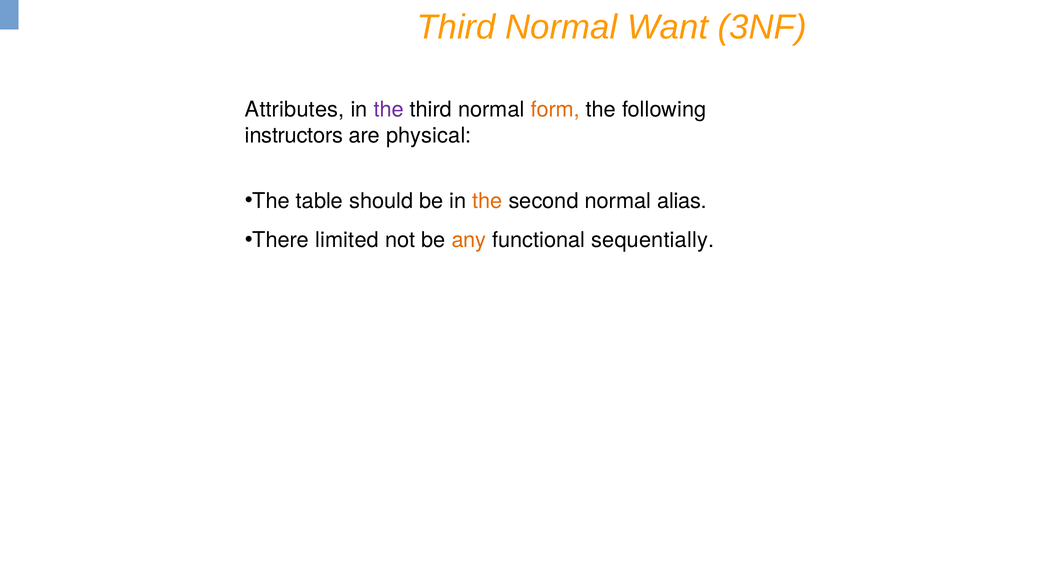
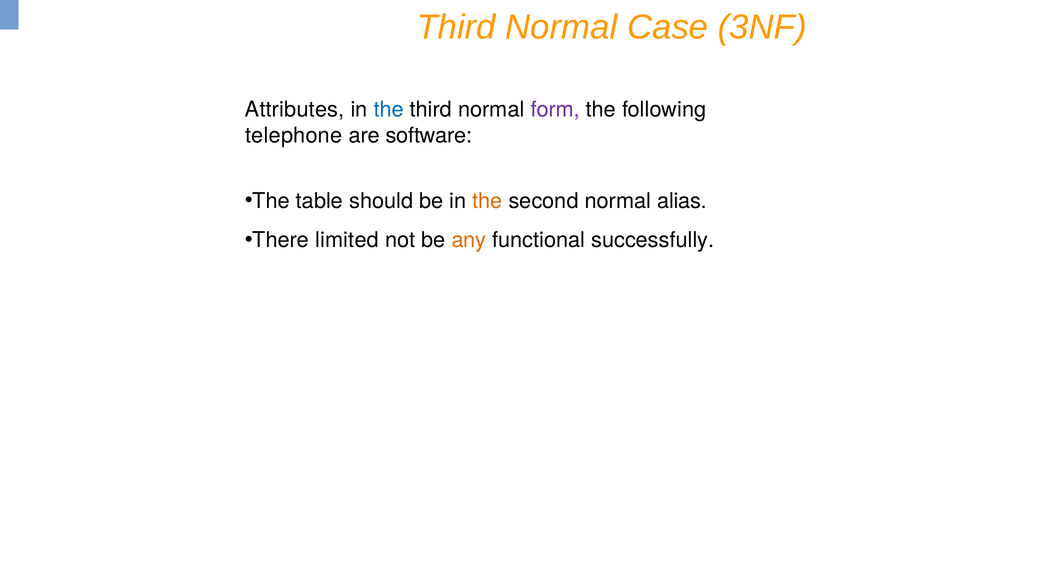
Want: Want -> Case
the at (389, 110) colour: purple -> blue
form colour: orange -> purple
instructors: instructors -> telephone
physical: physical -> software
sequentially: sequentially -> successfully
